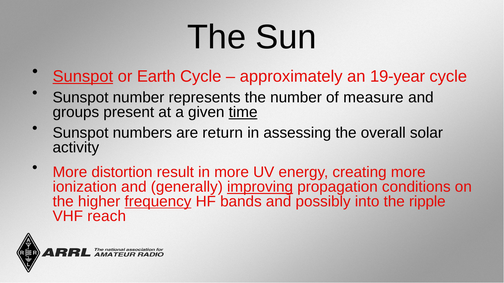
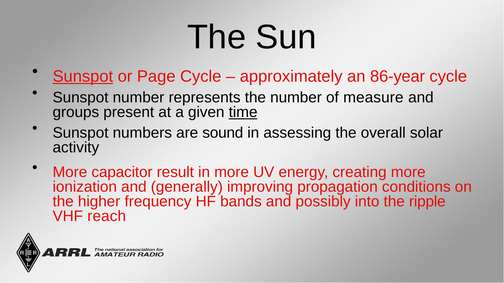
Earth: Earth -> Page
19-year: 19-year -> 86-year
return: return -> sound
distortion: distortion -> capacitor
improving underline: present -> none
frequency underline: present -> none
